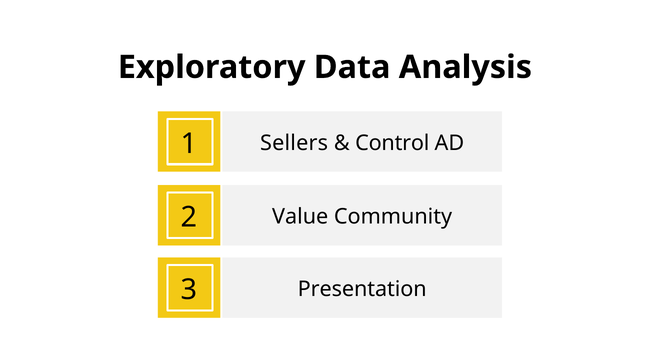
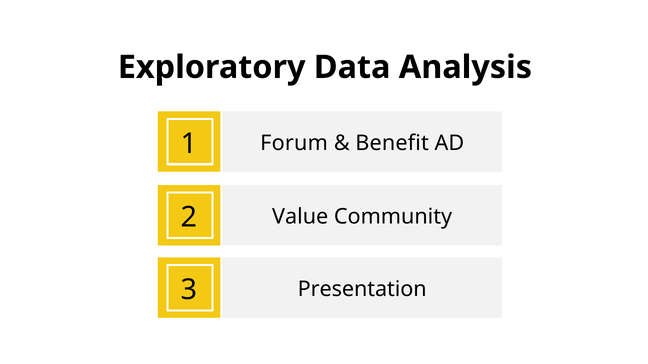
Sellers: Sellers -> Forum
Control: Control -> Benefit
